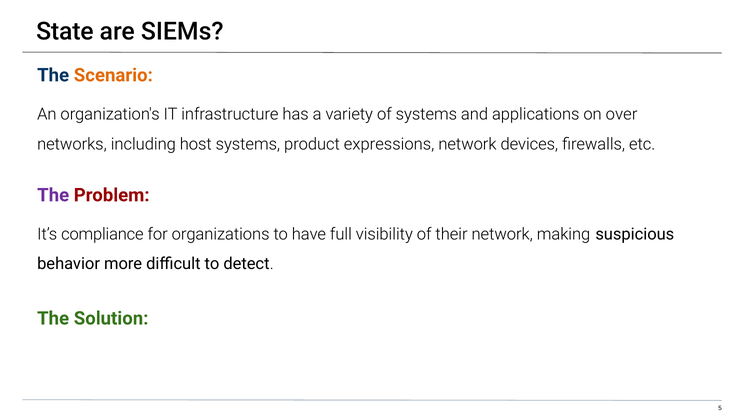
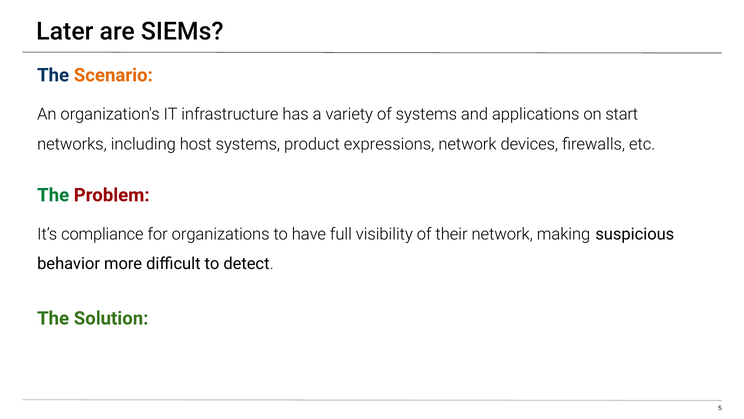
State: State -> Later
over: over -> start
The at (53, 195) colour: purple -> green
